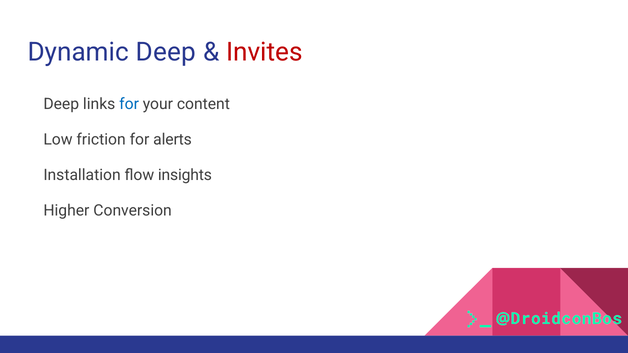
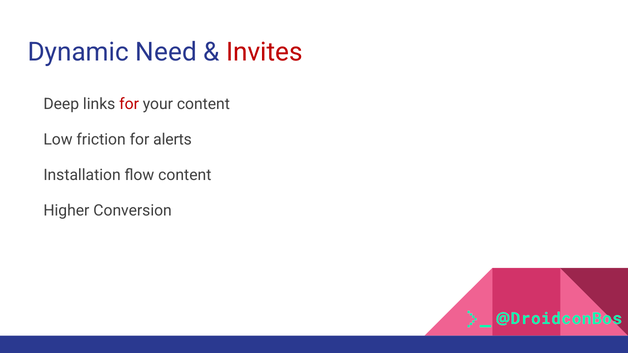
Dynamic Deep: Deep -> Need
for at (129, 104) colour: blue -> red
flow insights: insights -> content
